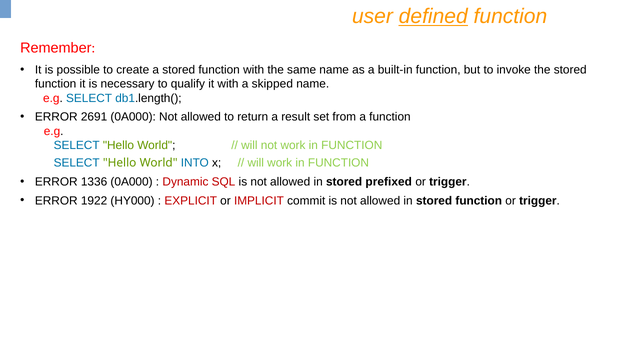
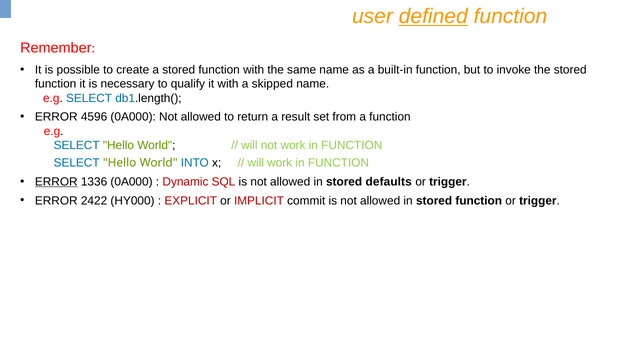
2691: 2691 -> 4596
ERROR at (56, 182) underline: none -> present
prefixed: prefixed -> defaults
1922: 1922 -> 2422
